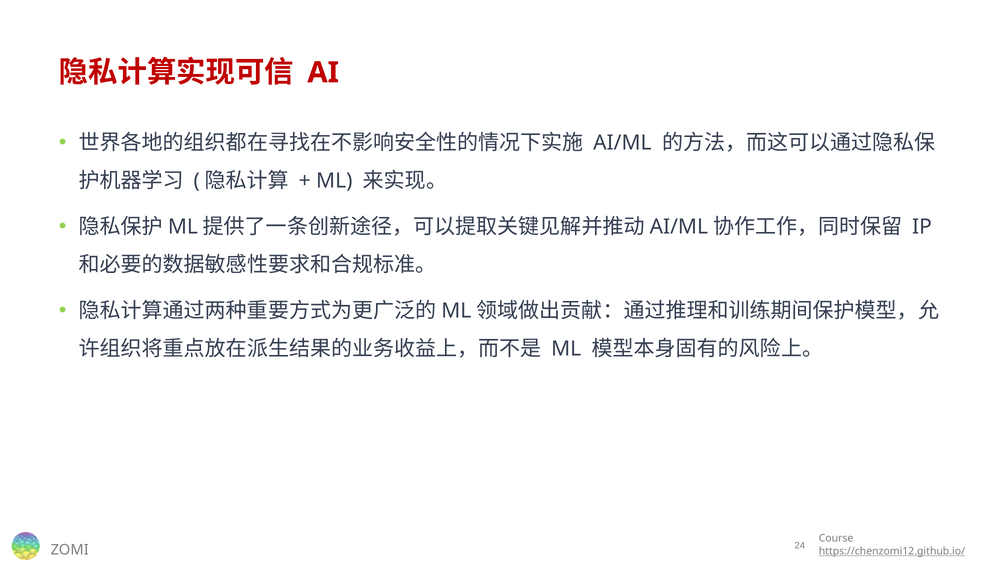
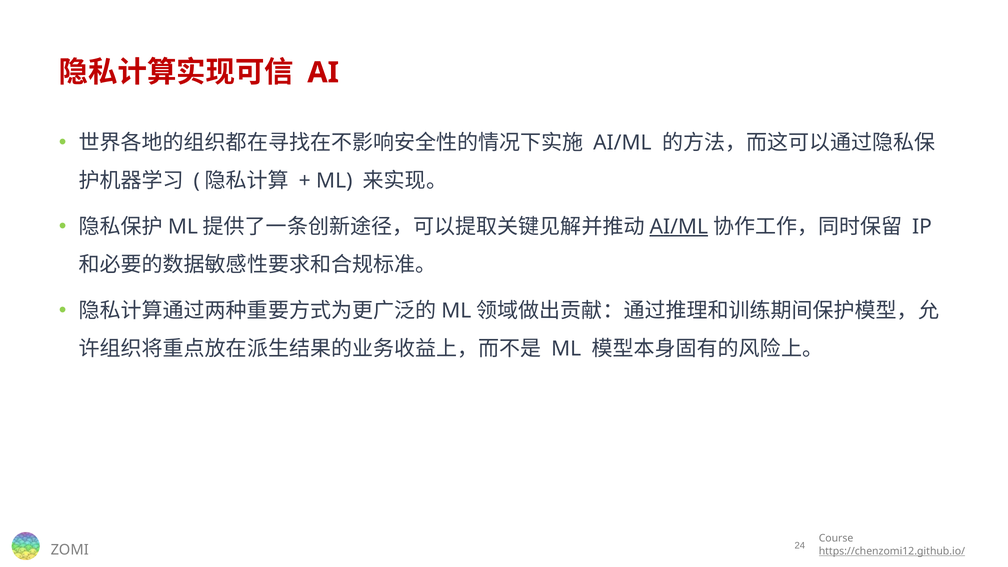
AI/ML at (679, 227) underline: none -> present
